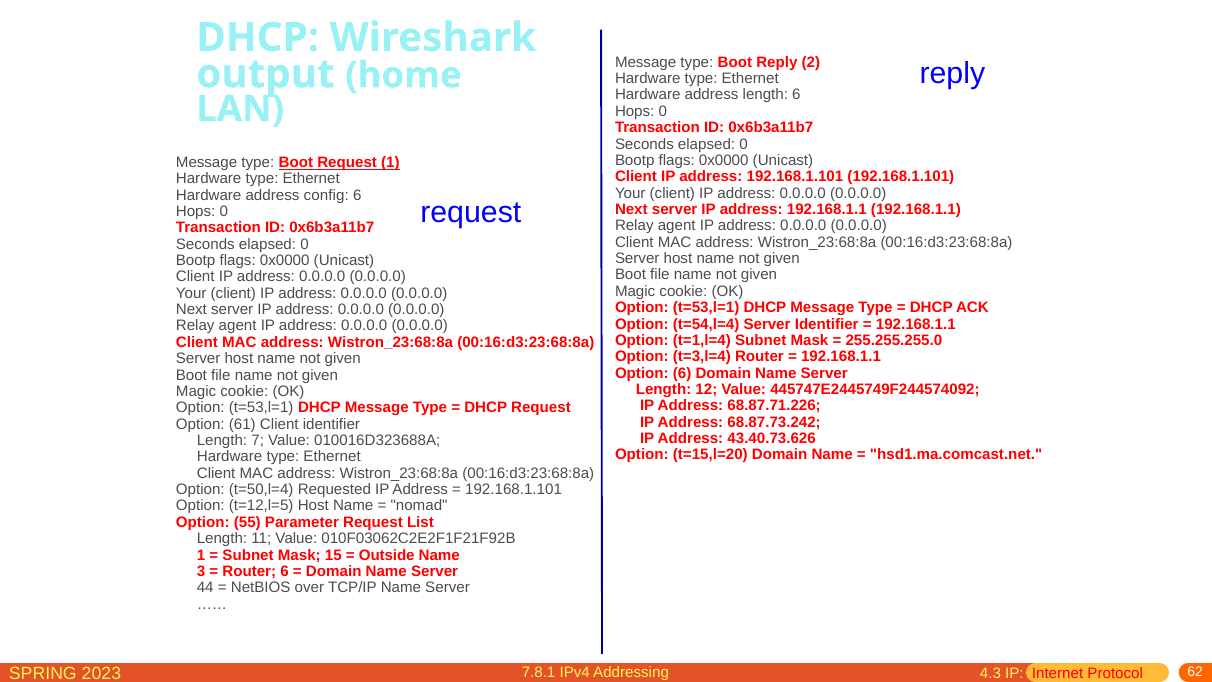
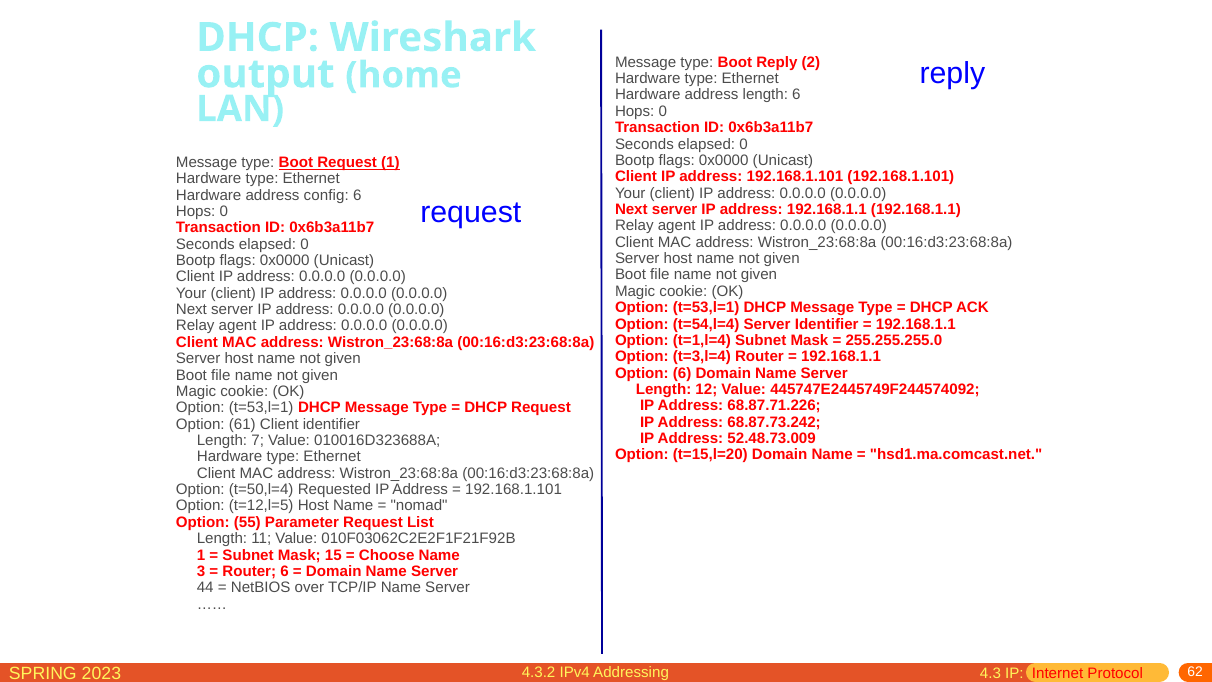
43.40.73.626: 43.40.73.626 -> 52.48.73.009
Outside: Outside -> Choose
7.8.1: 7.8.1 -> 4.3.2
